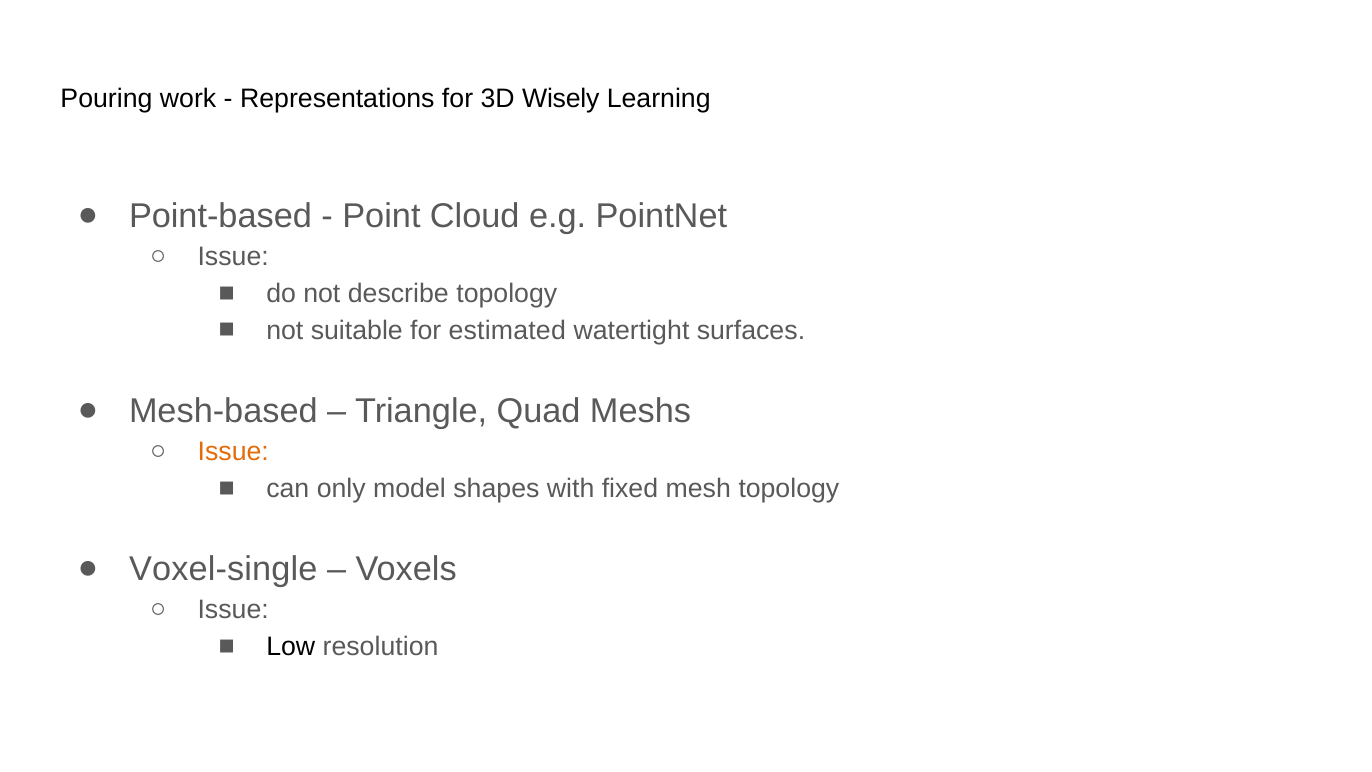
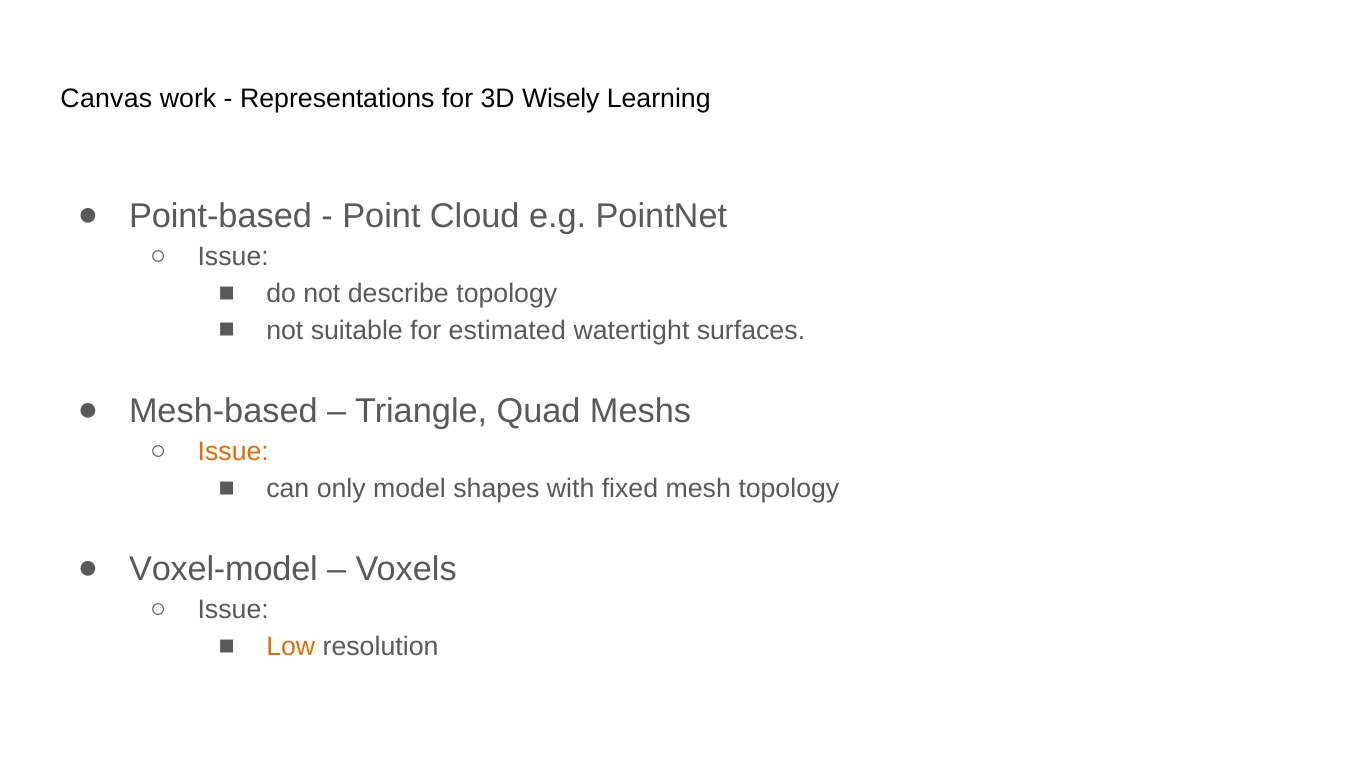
Pouring: Pouring -> Canvas
Voxel-single: Voxel-single -> Voxel-model
Low colour: black -> orange
